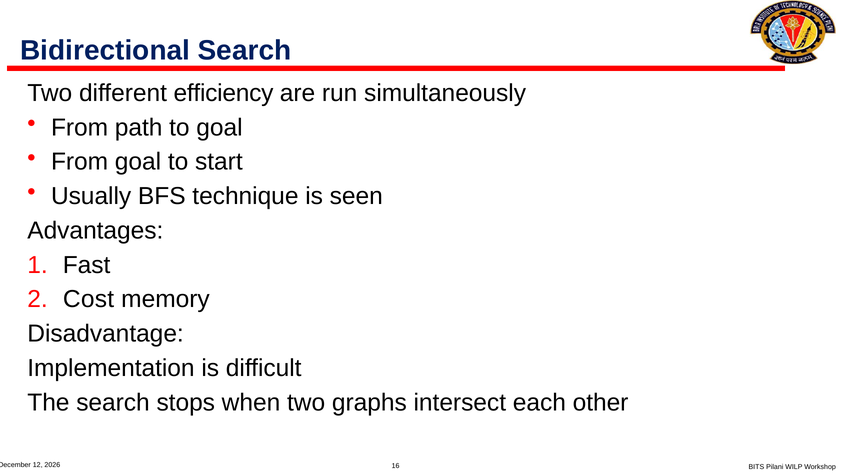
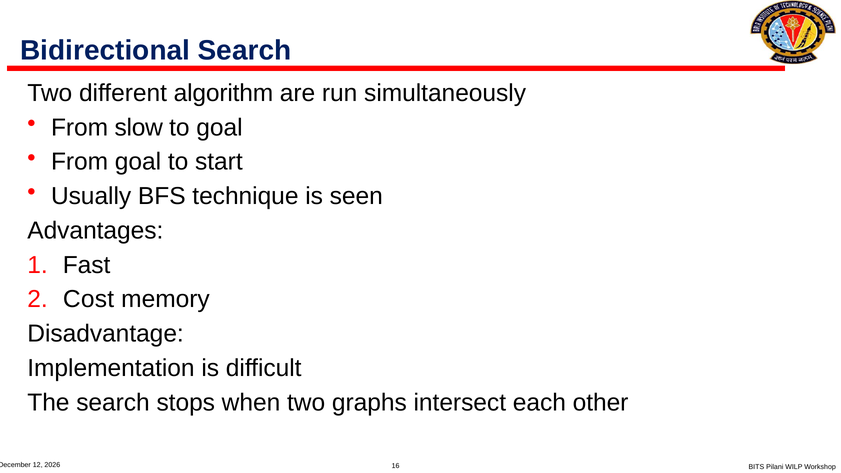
efficiency: efficiency -> algorithm
path: path -> slow
